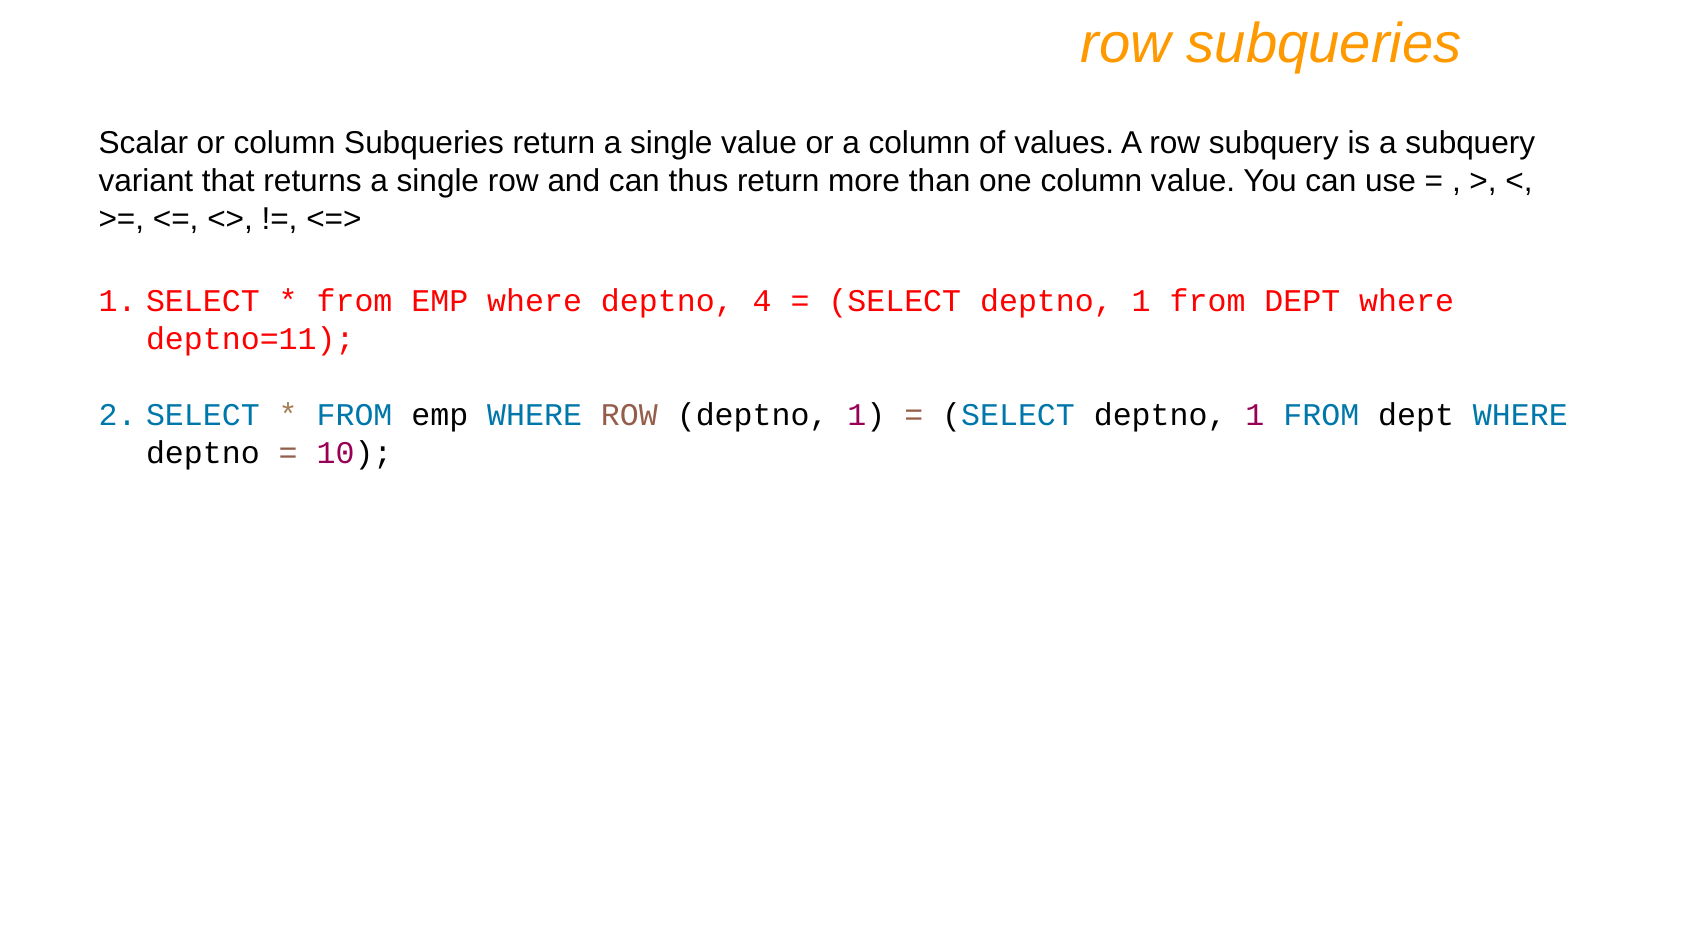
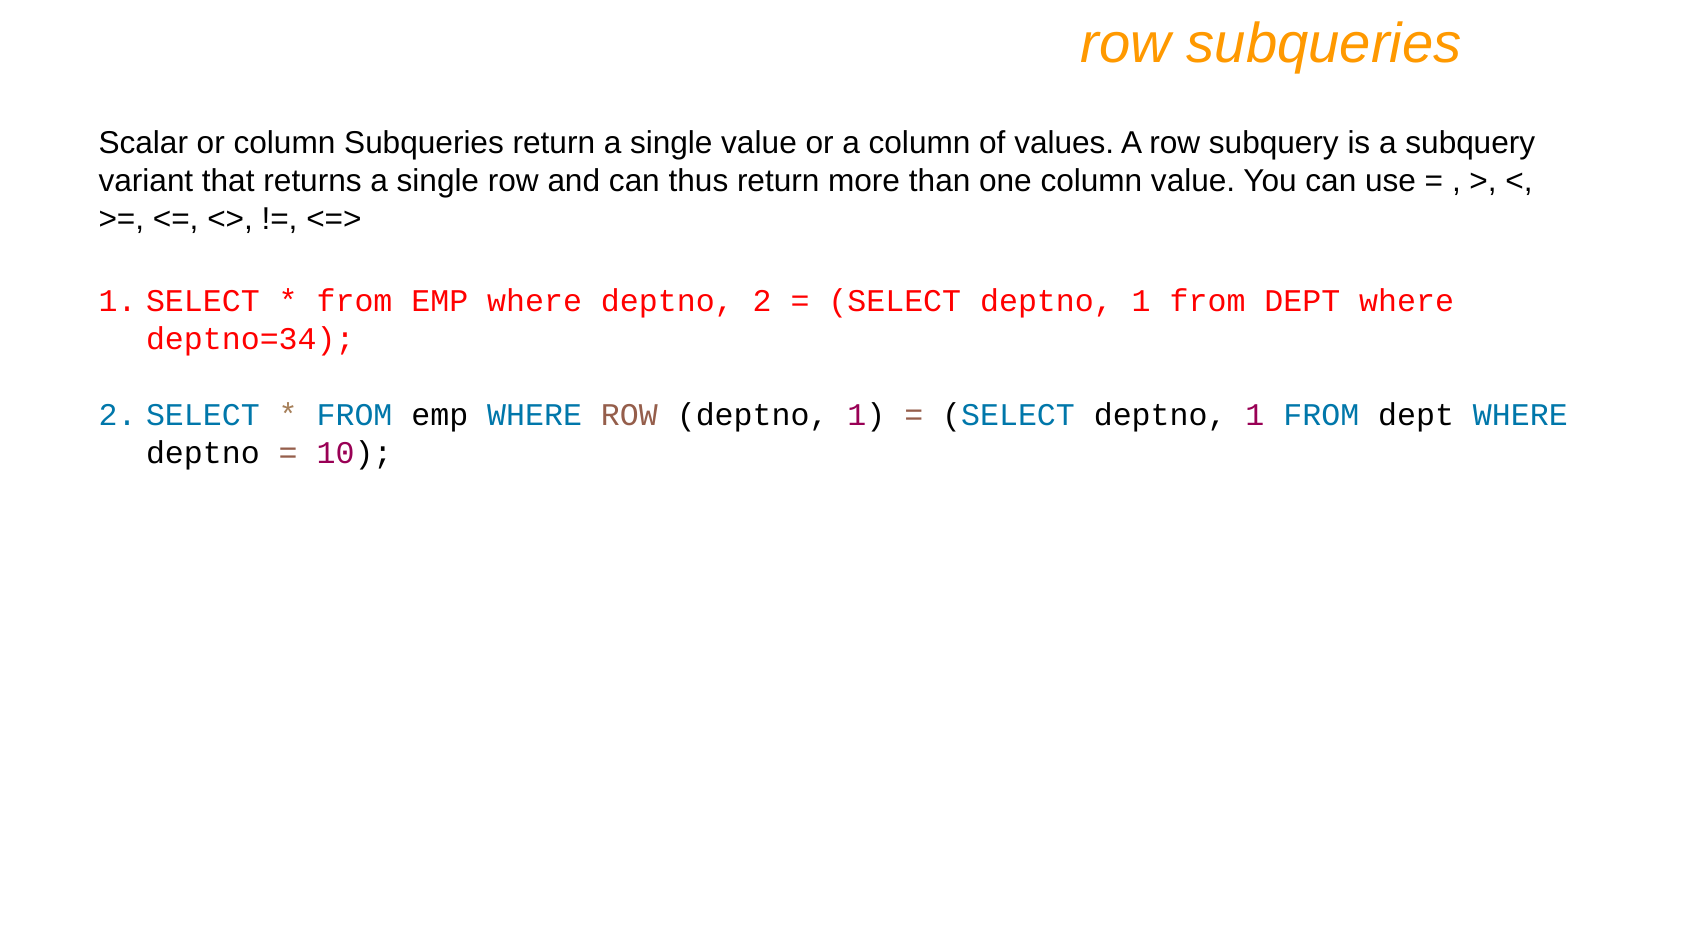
deptno 4: 4 -> 2
deptno=11: deptno=11 -> deptno=34
